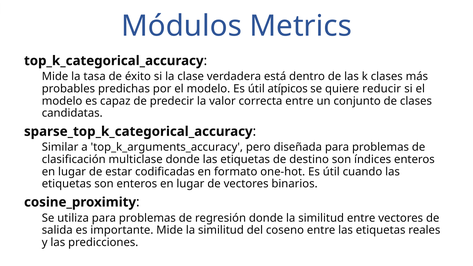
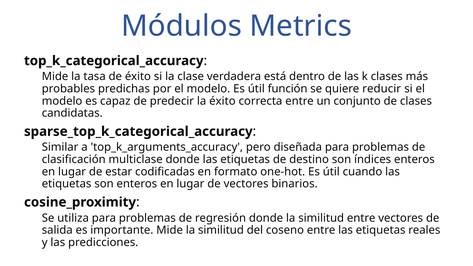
atípicos: atípicos -> función
la valor: valor -> éxito
